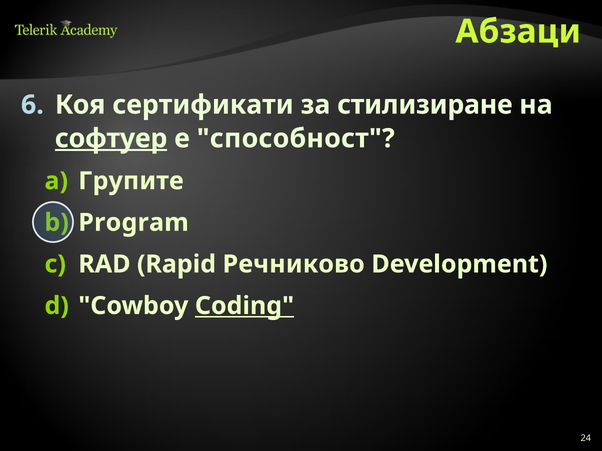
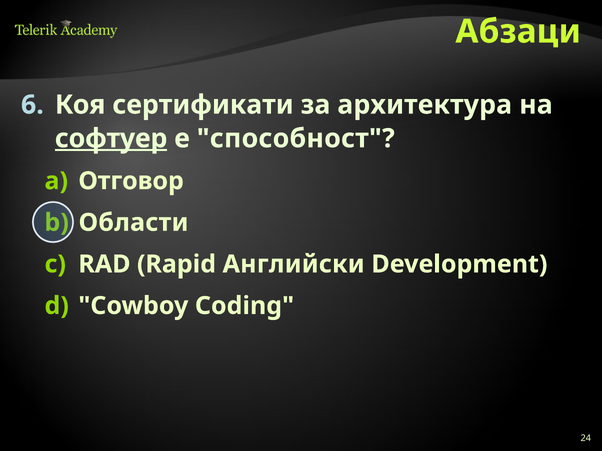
стилизиране: стилизиране -> архитектура
Групите: Групите -> Отговор
Program: Program -> Области
Речниково: Речниково -> Английски
Coding underline: present -> none
